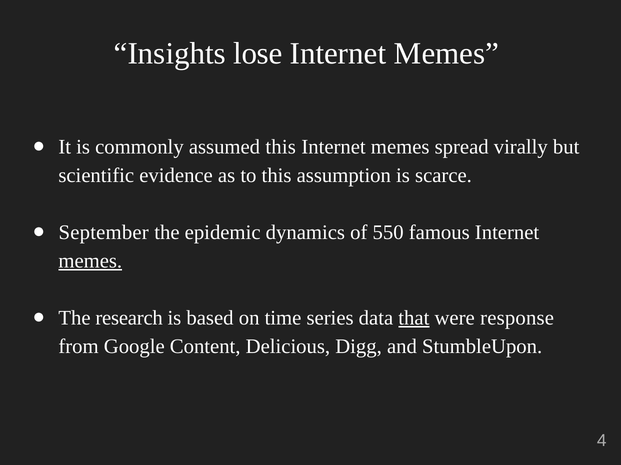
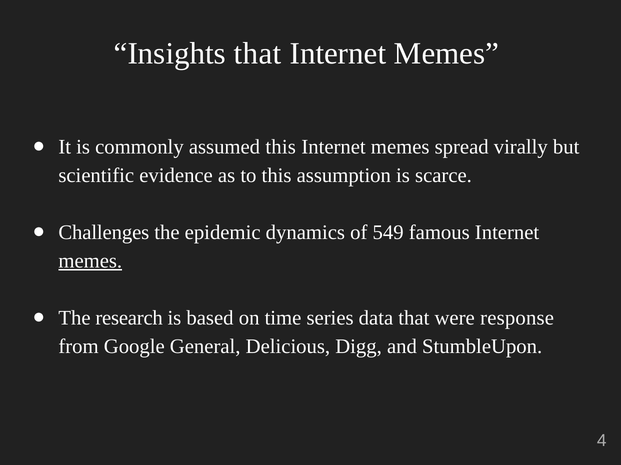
Insights lose: lose -> that
September: September -> Challenges
550: 550 -> 549
that at (414, 318) underline: present -> none
Content: Content -> General
